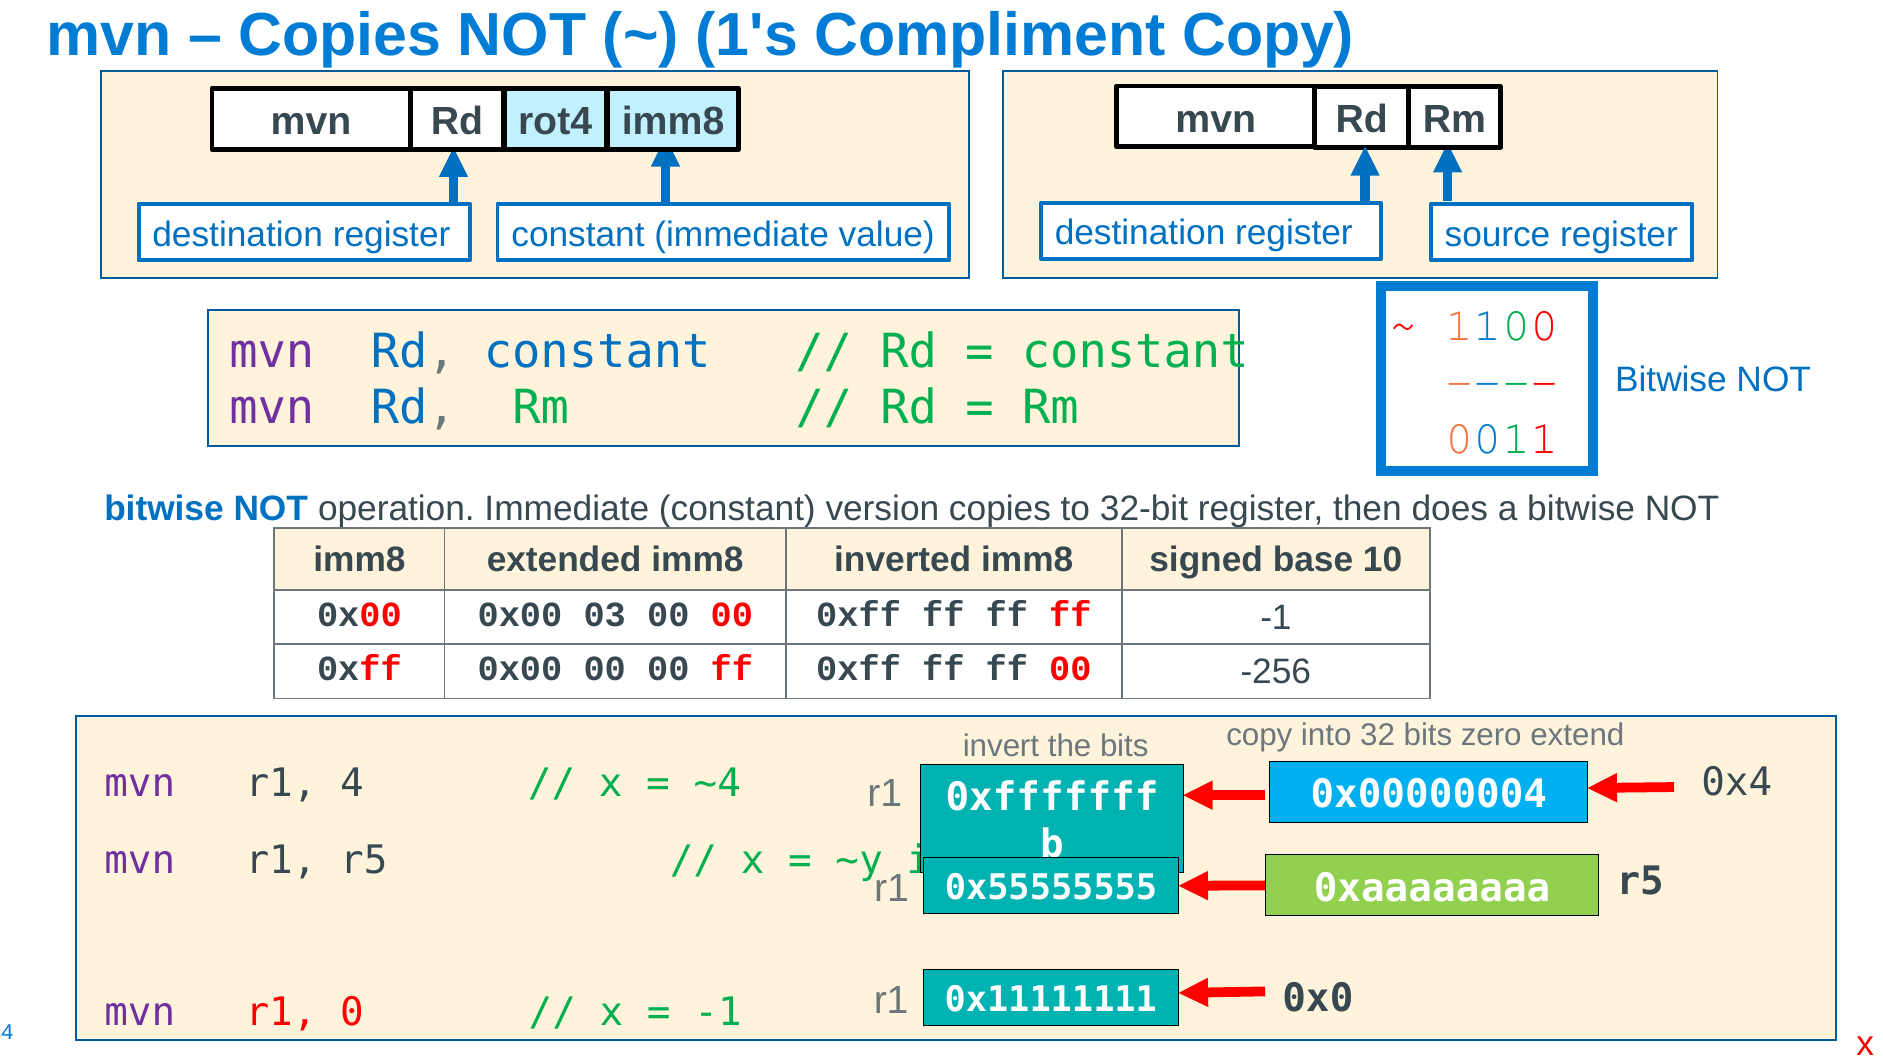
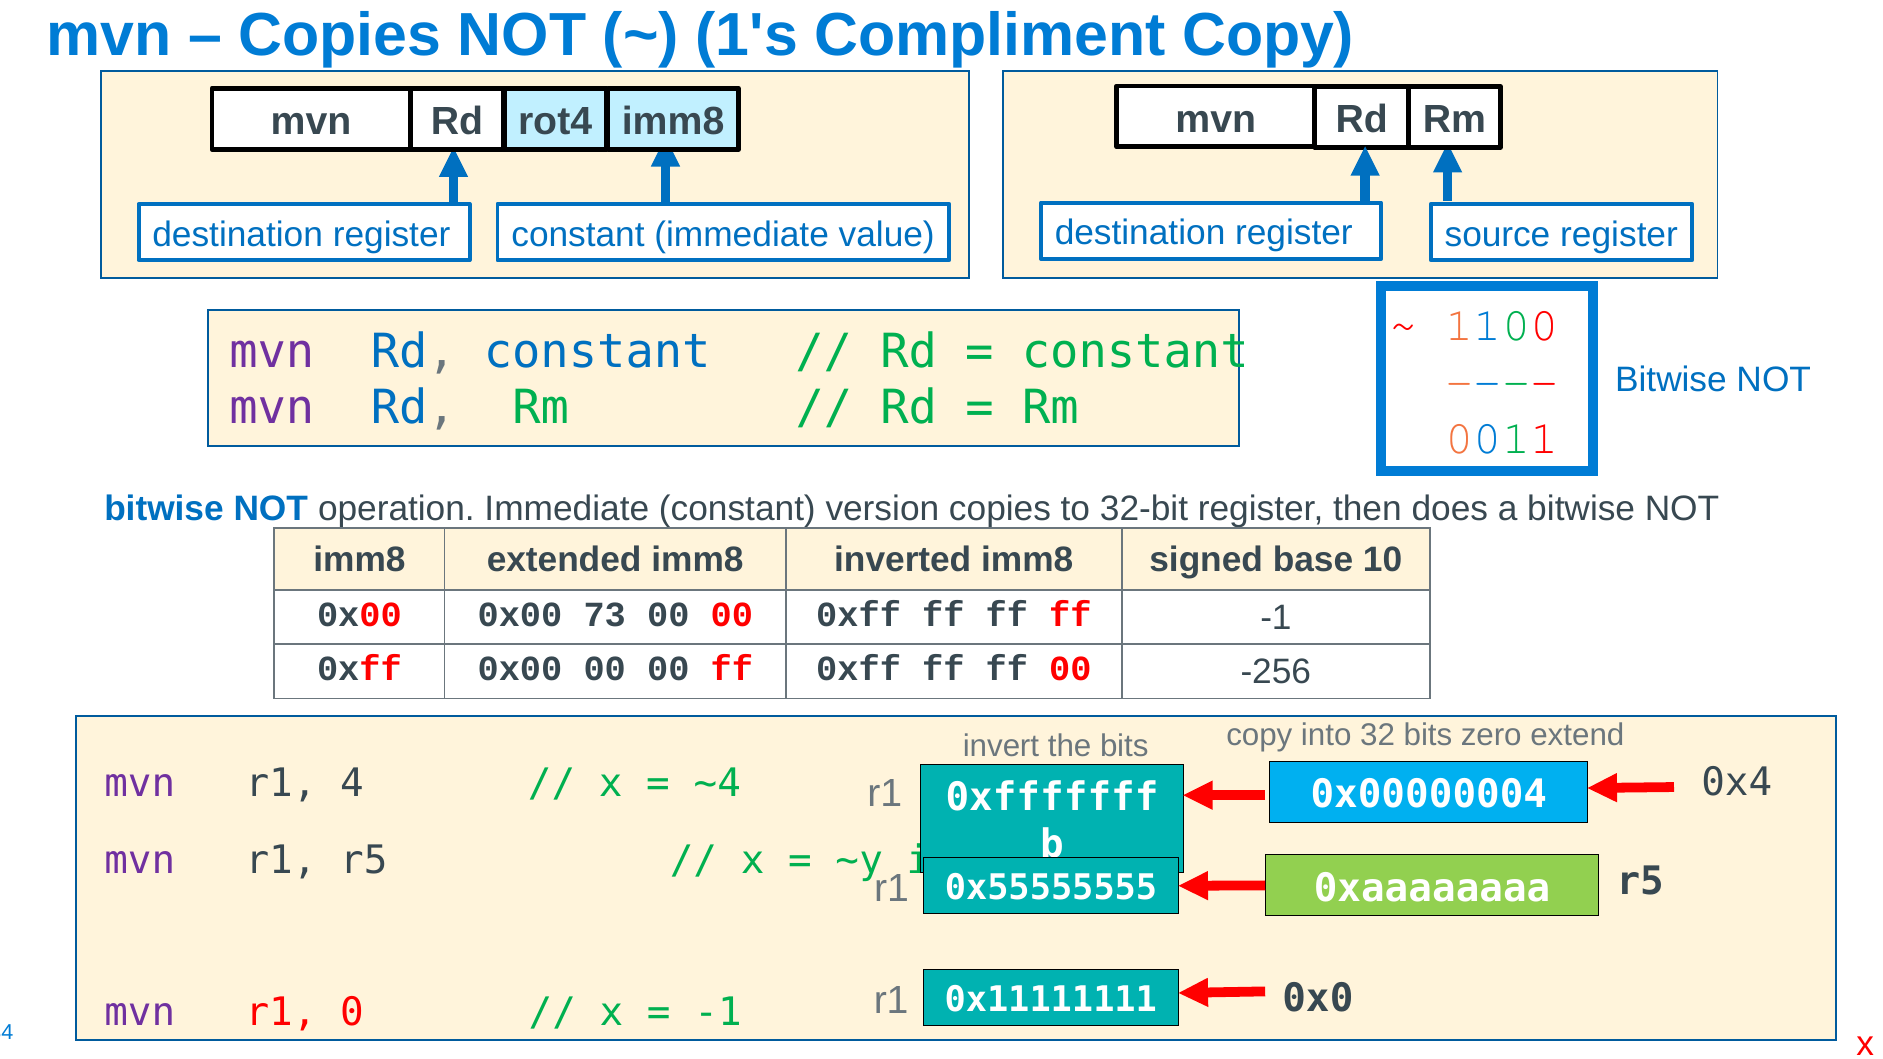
03: 03 -> 73
